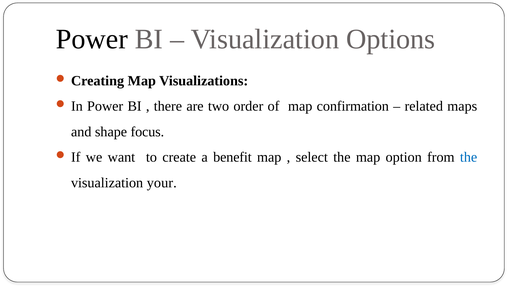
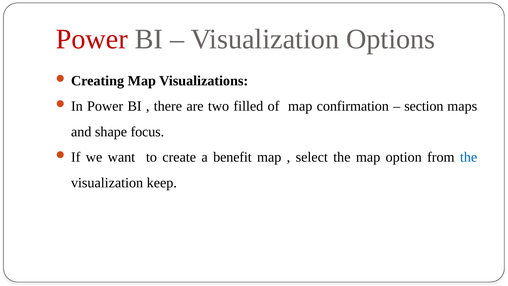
Power at (92, 39) colour: black -> red
order: order -> filled
related: related -> section
your: your -> keep
